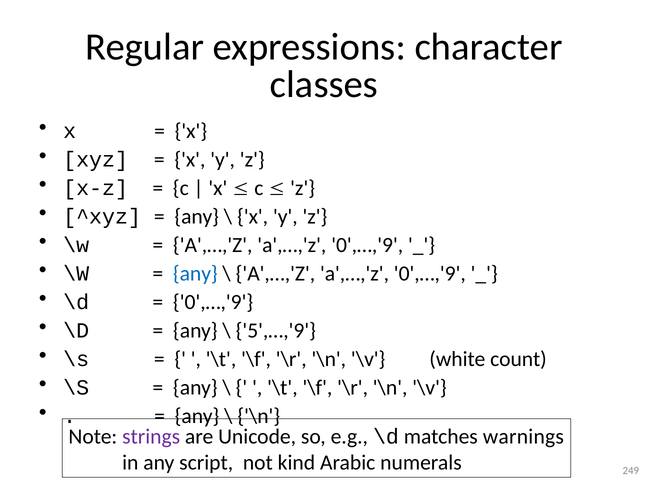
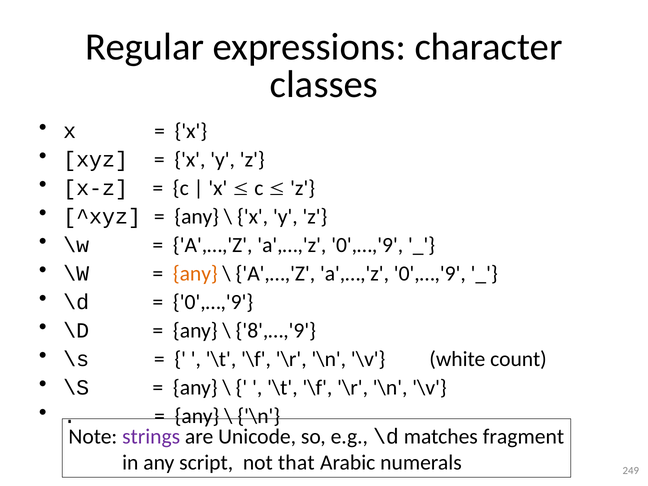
any at (195, 274) colour: blue -> orange
5',…,'9: 5',…,'9 -> 8',…,'9
warnings: warnings -> fragment
kind: kind -> that
